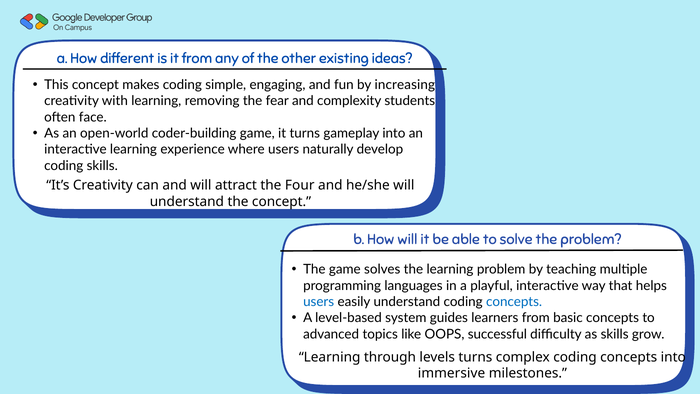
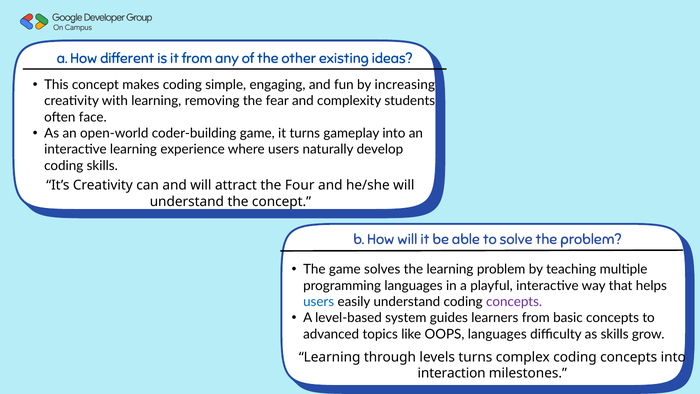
concepts at (514, 302) colour: blue -> purple
OOPS successful: successful -> languages
immersive: immersive -> interaction
